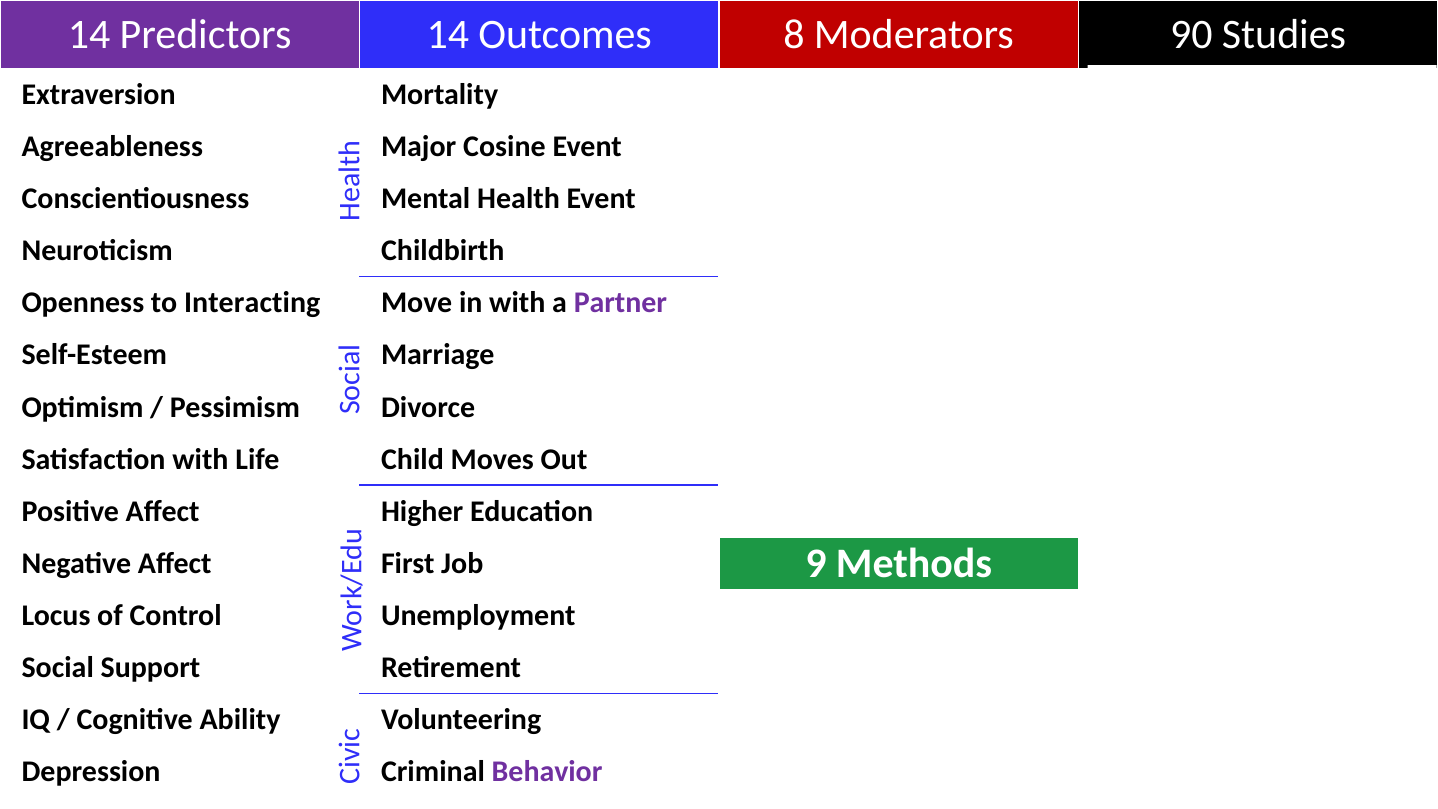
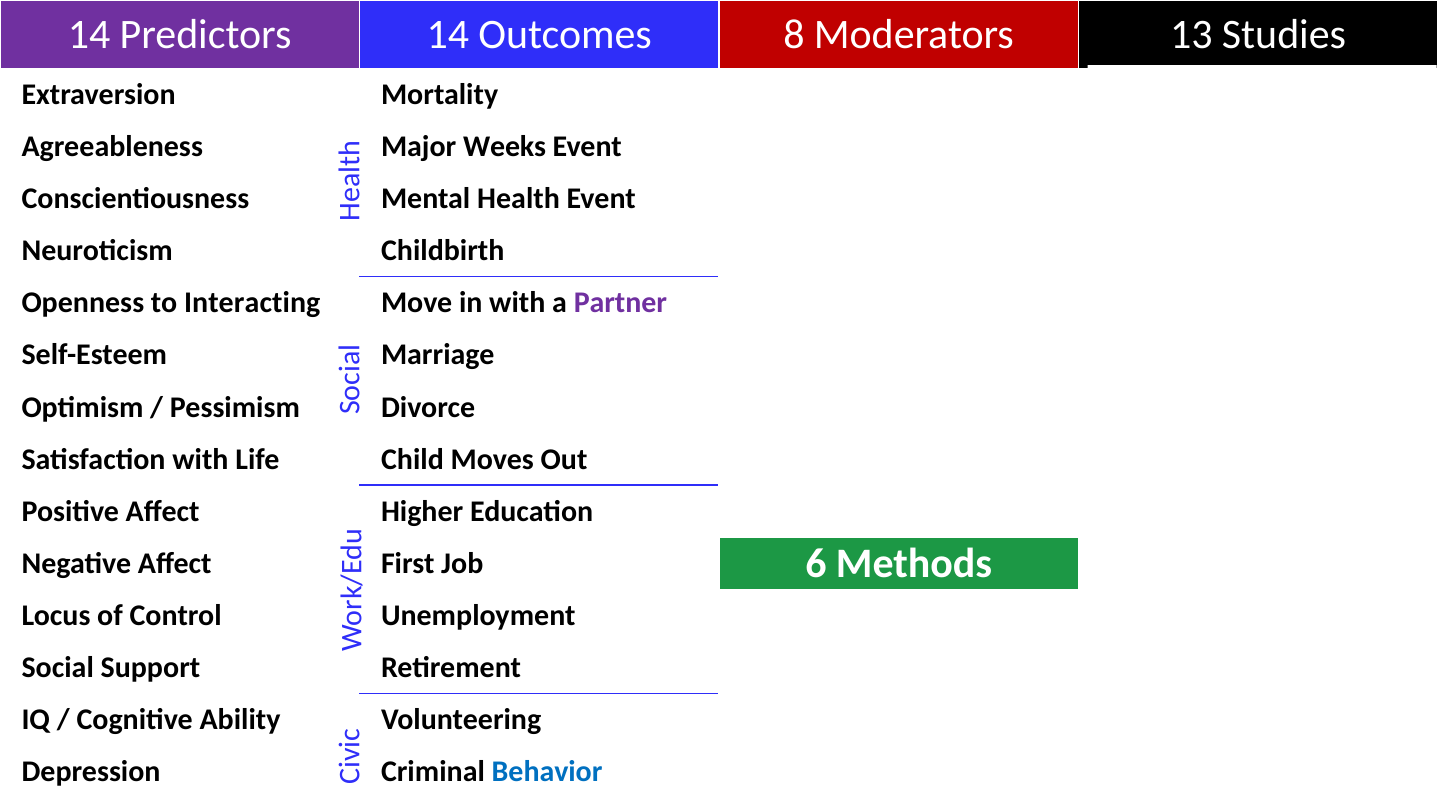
90: 90 -> 13
Cosine: Cosine -> Weeks
9: 9 -> 6
Behavior colour: purple -> blue
